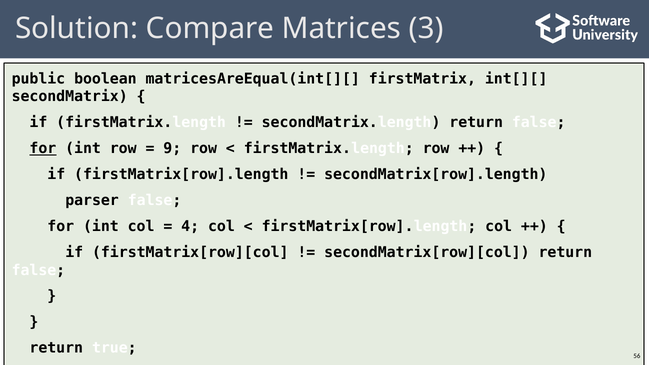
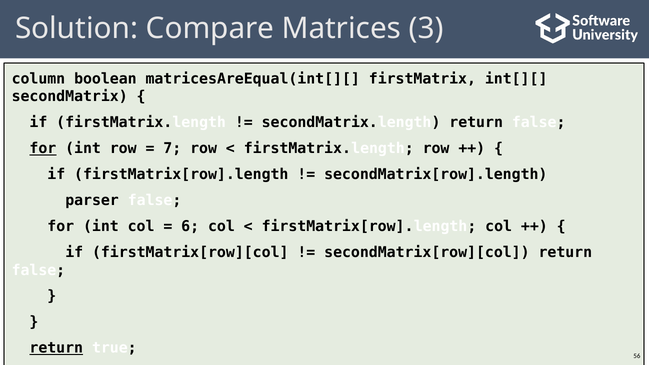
public: public -> column
9: 9 -> 7
4: 4 -> 6
return at (56, 348) underline: none -> present
